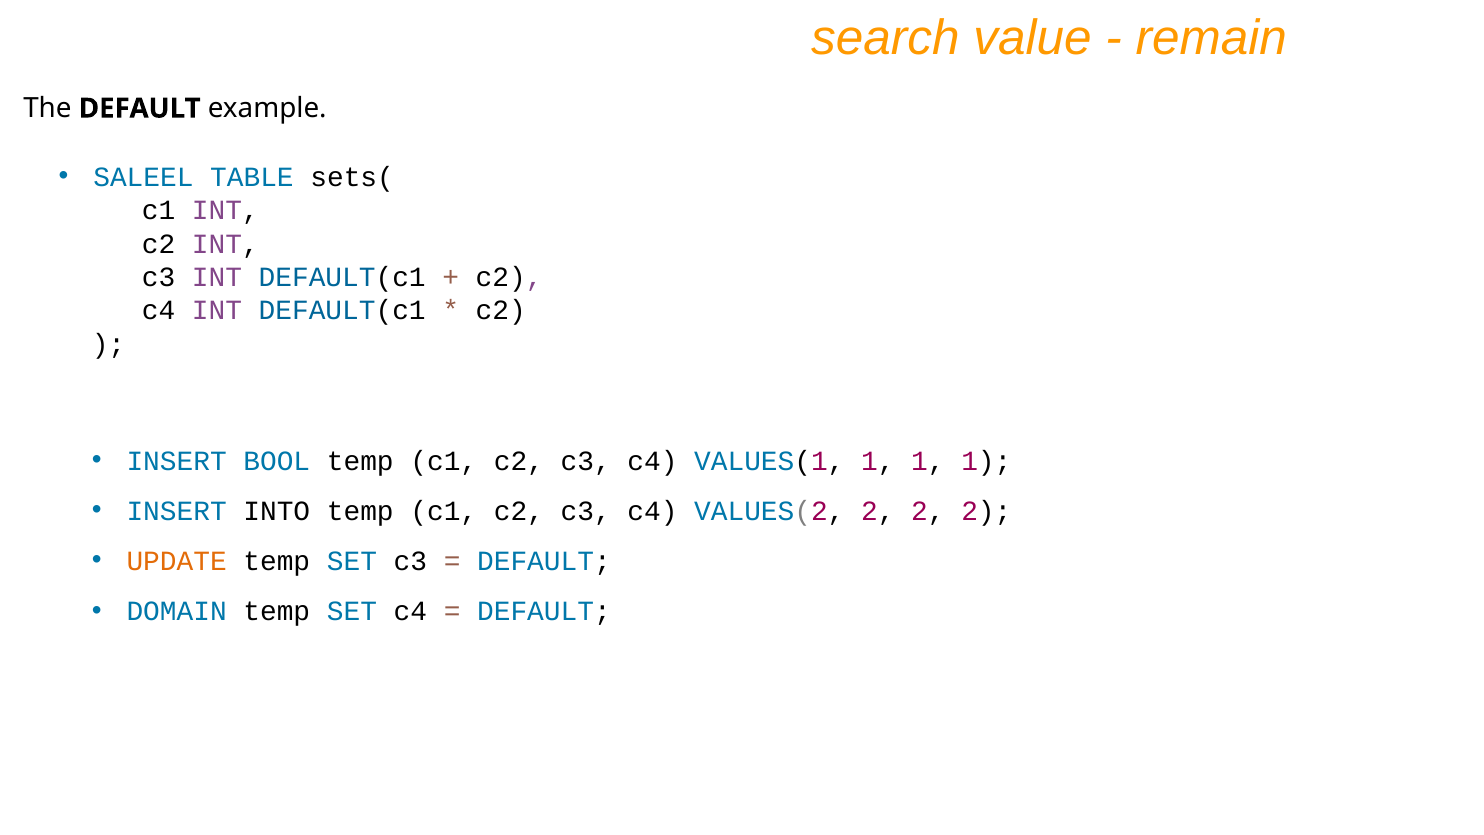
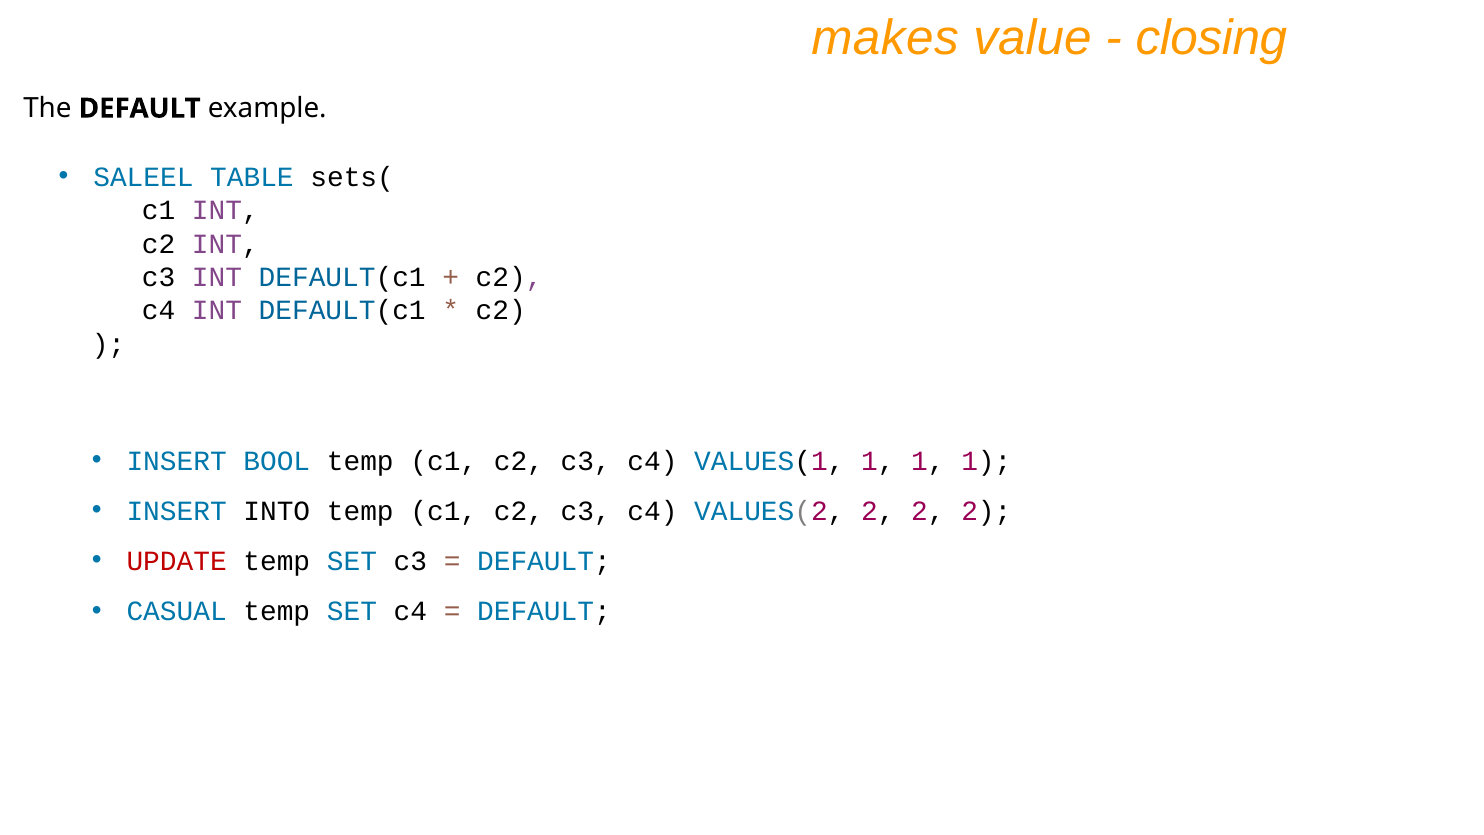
search: search -> makes
remain: remain -> closing
UPDATE colour: orange -> red
DOMAIN: DOMAIN -> CASUAL
